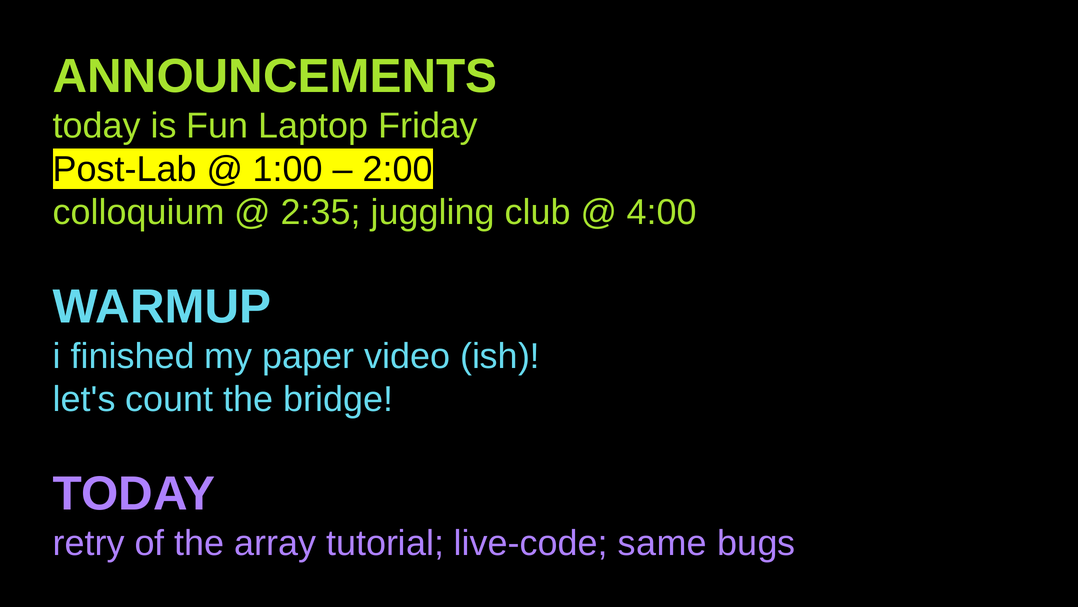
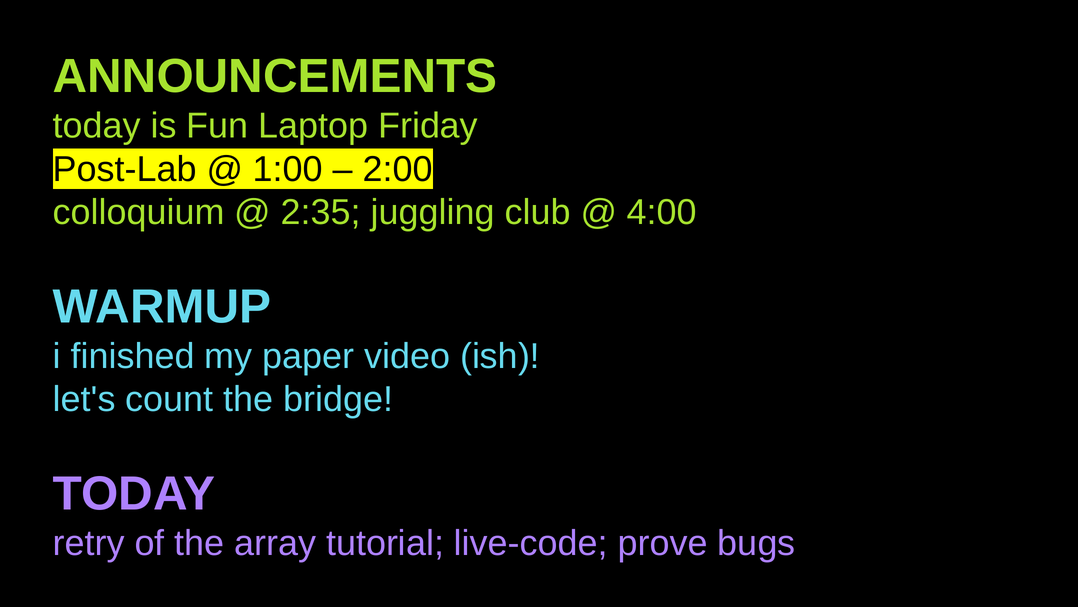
same: same -> prove
